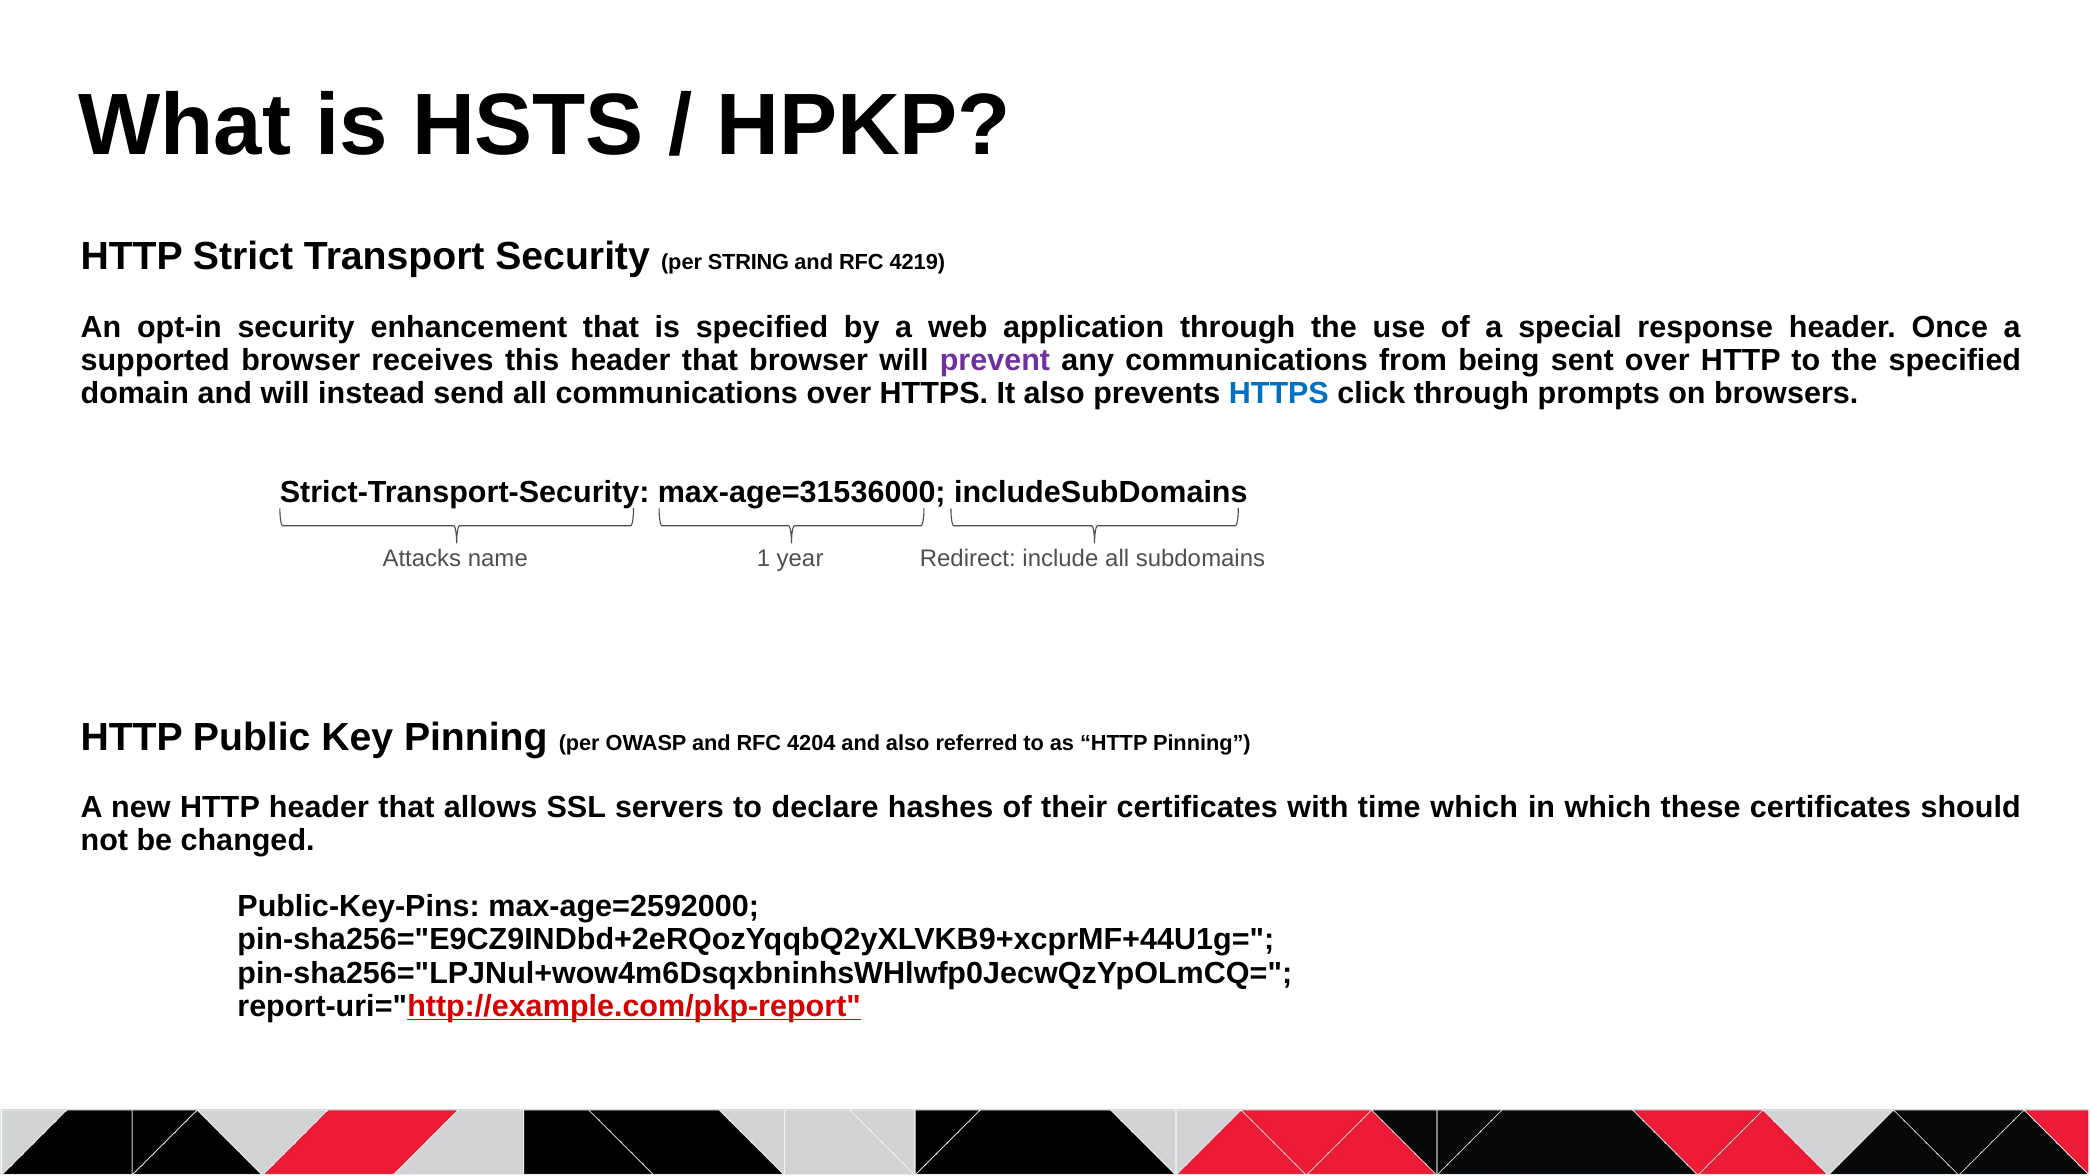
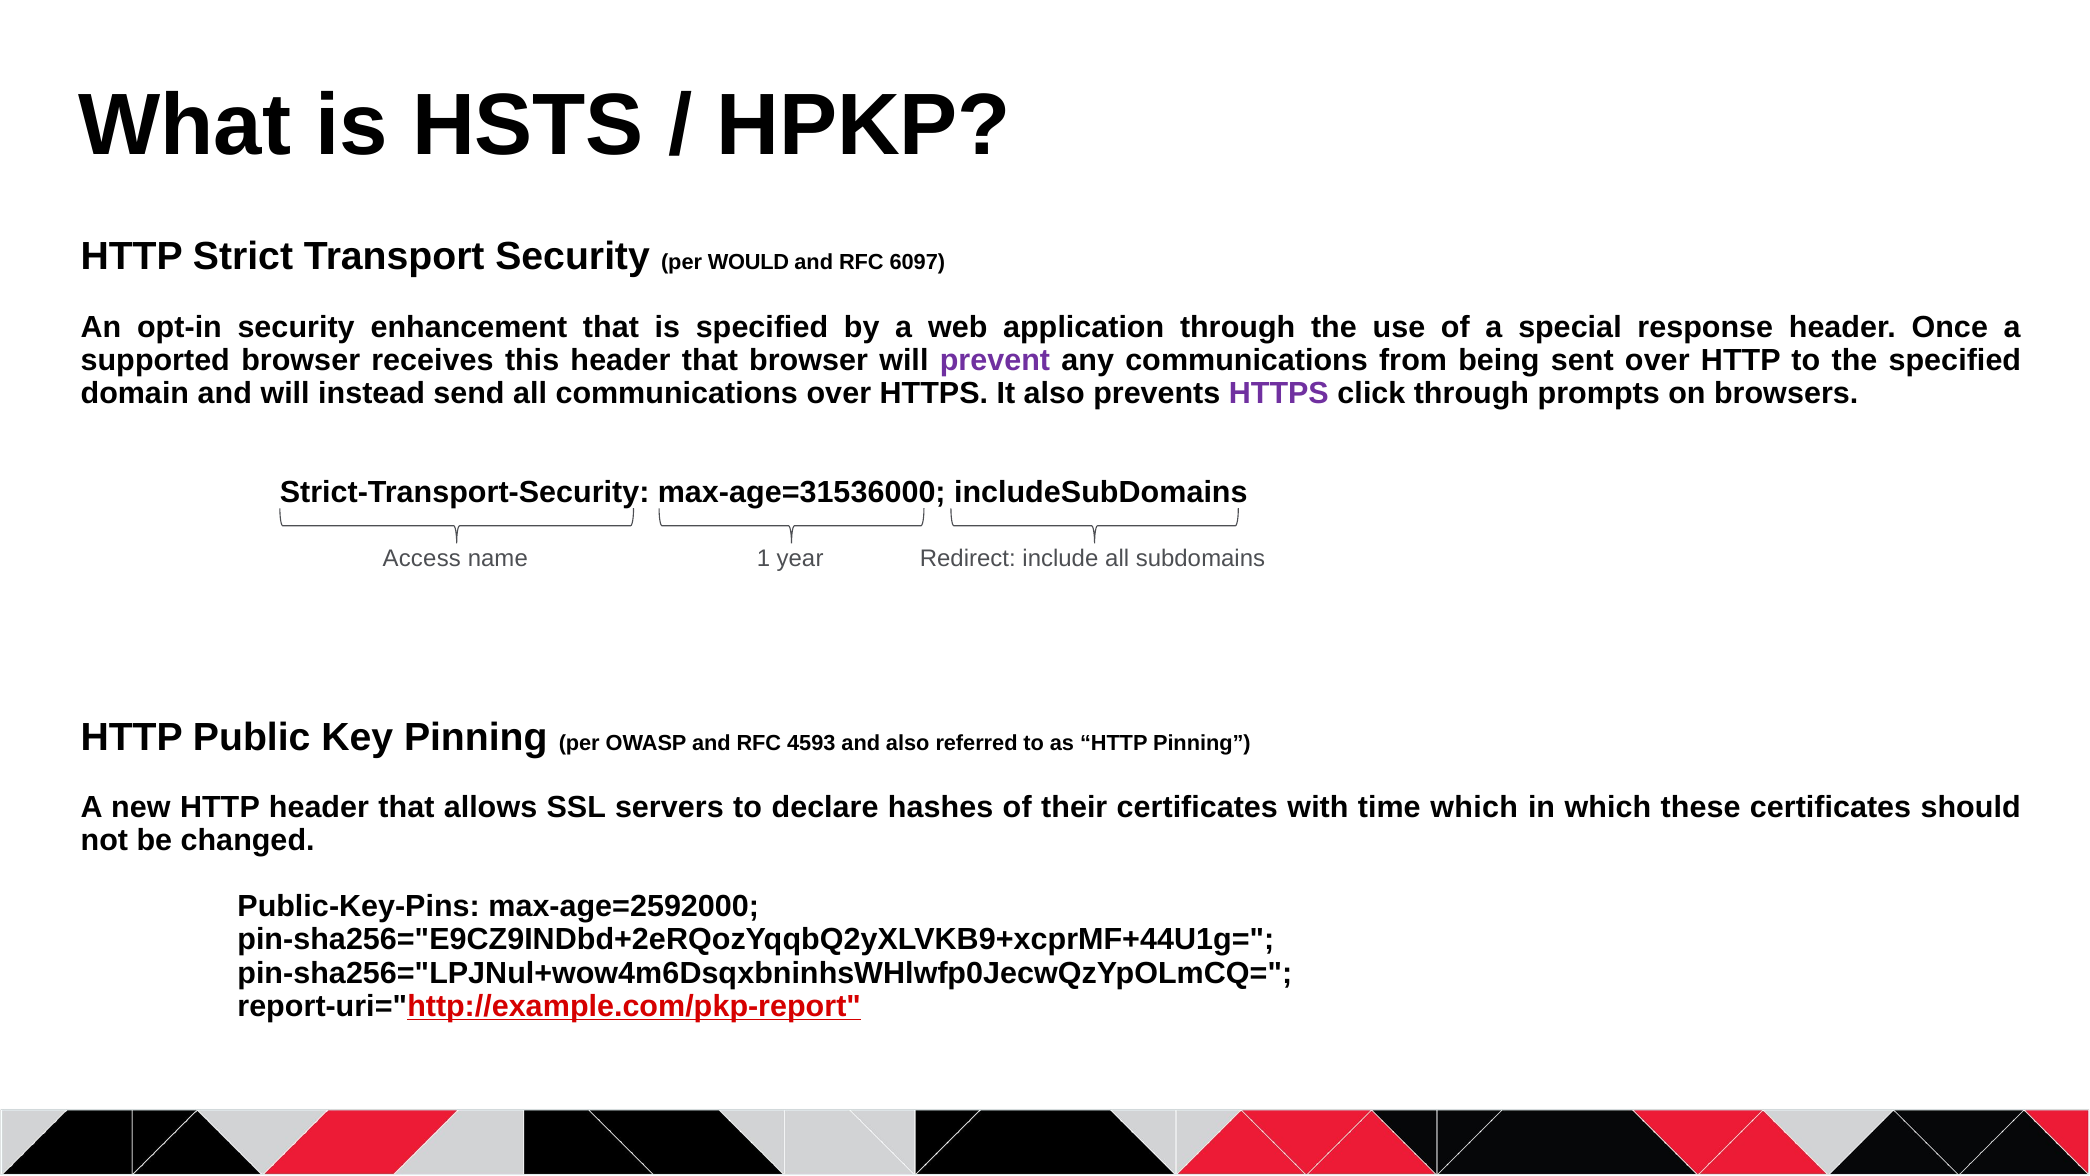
STRING: STRING -> WOULD
4219: 4219 -> 6097
HTTPS at (1279, 393) colour: blue -> purple
Attacks: Attacks -> Access
4204: 4204 -> 4593
